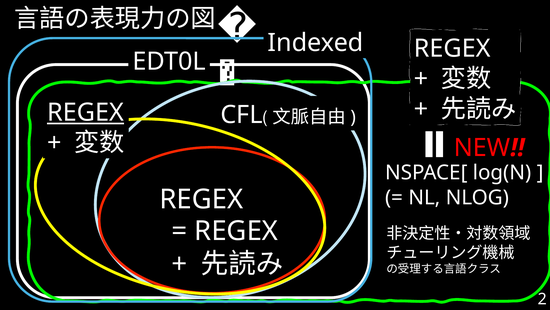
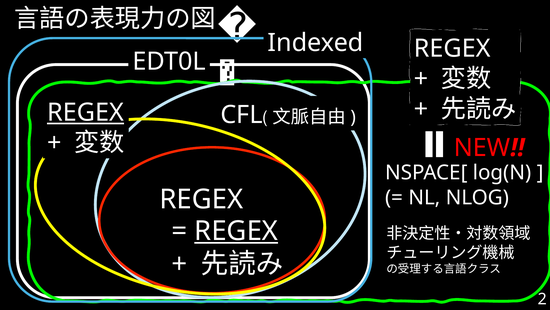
REGEX at (236, 231) underline: none -> present
